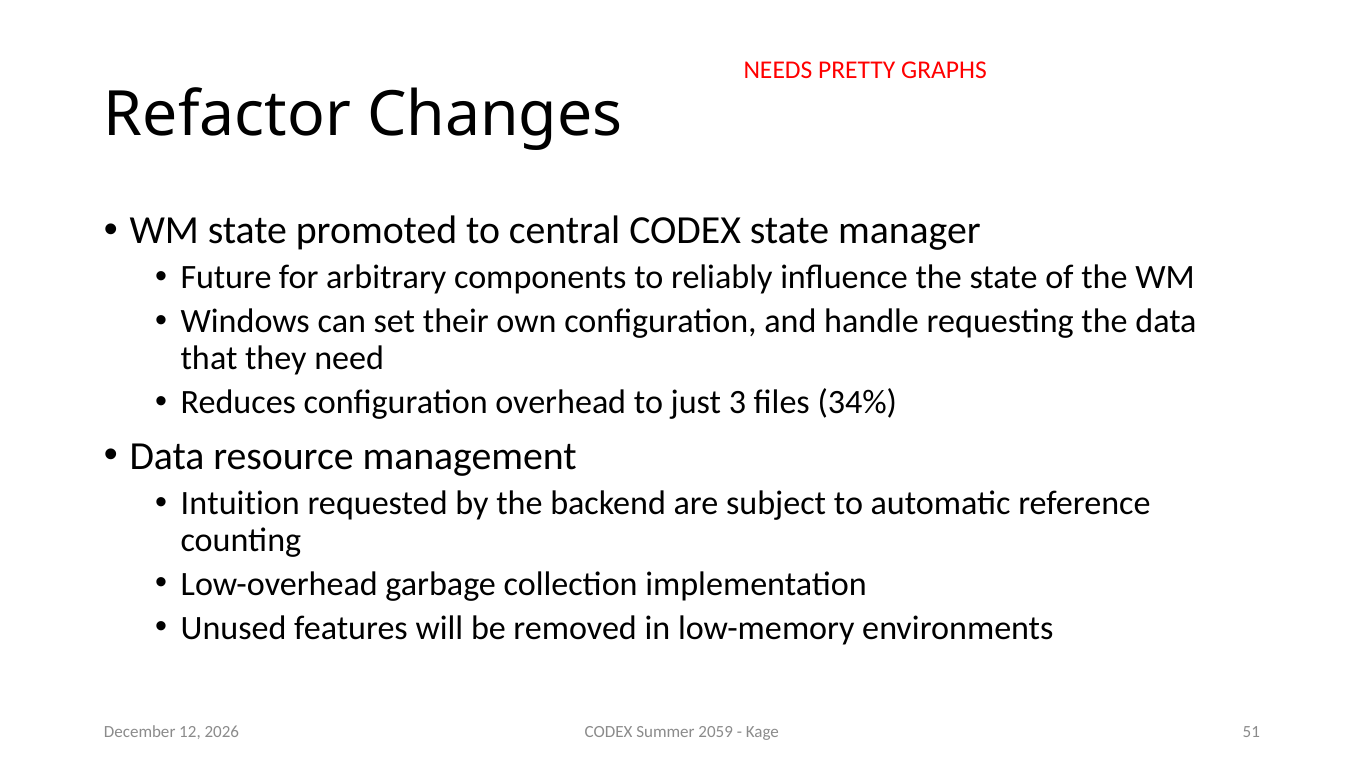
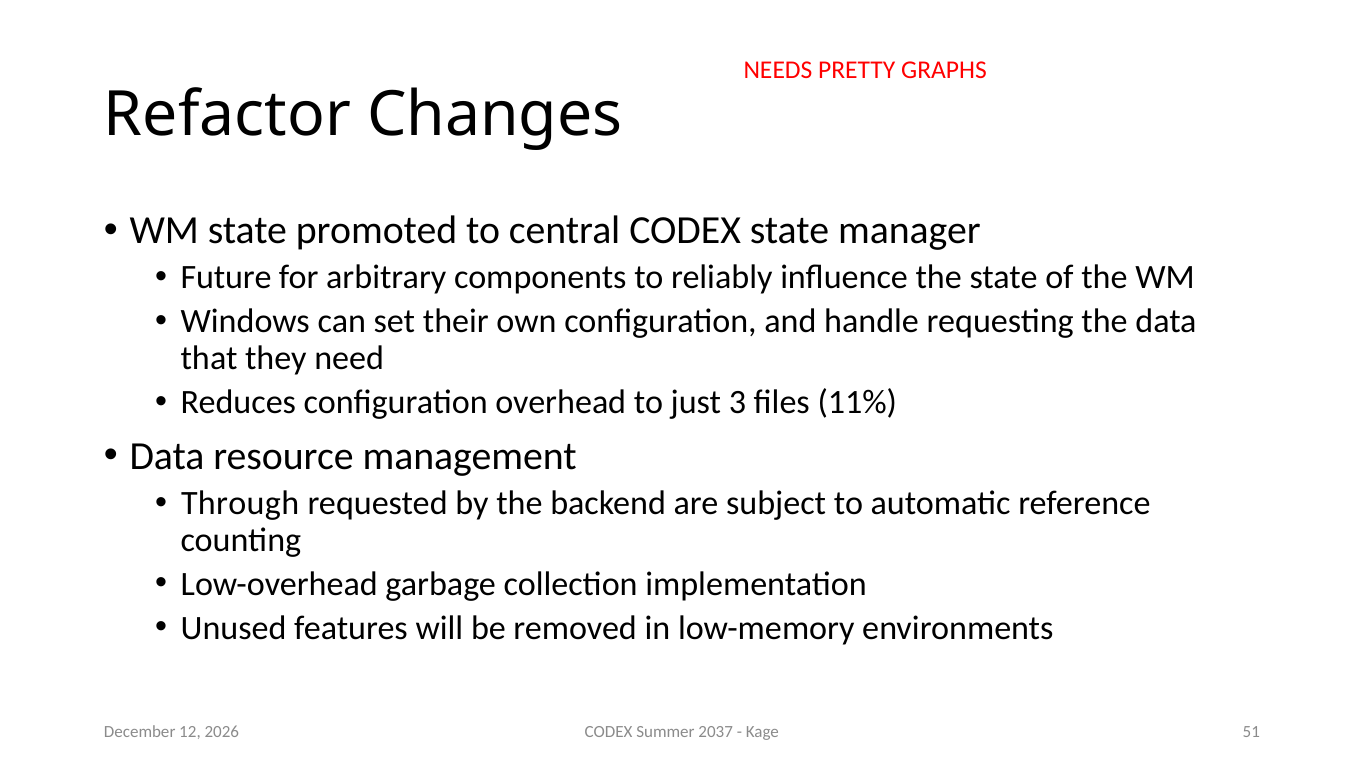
34%: 34% -> 11%
Intuition: Intuition -> Through
2059: 2059 -> 2037
